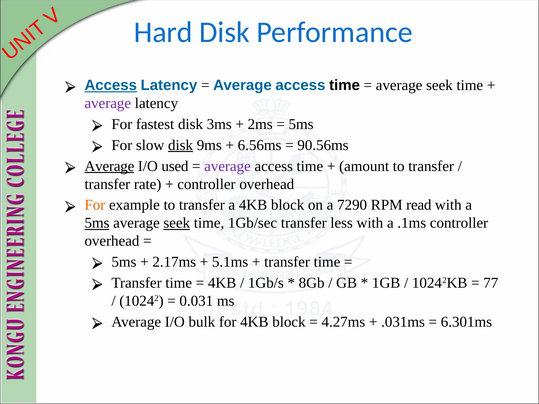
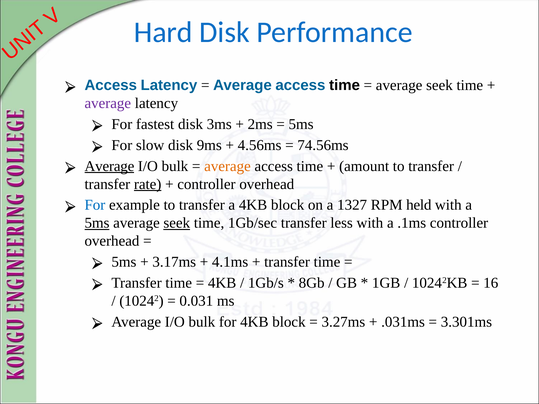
Access at (111, 85) underline: present -> none
disk at (181, 145) underline: present -> none
6.56ms: 6.56ms -> 4.56ms
90.56ms: 90.56ms -> 74.56ms
used at (175, 166): used -> bulk
average at (227, 166) colour: purple -> orange
rate underline: none -> present
For at (95, 205) colour: orange -> blue
7290: 7290 -> 1327
read: read -> held
2.17ms: 2.17ms -> 3.17ms
5.1ms: 5.1ms -> 4.1ms
77: 77 -> 16
4.27ms: 4.27ms -> 3.27ms
6.301ms: 6.301ms -> 3.301ms
